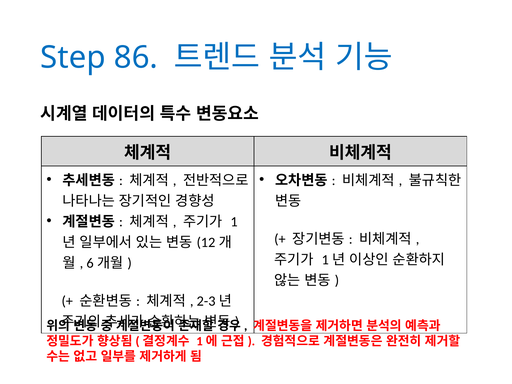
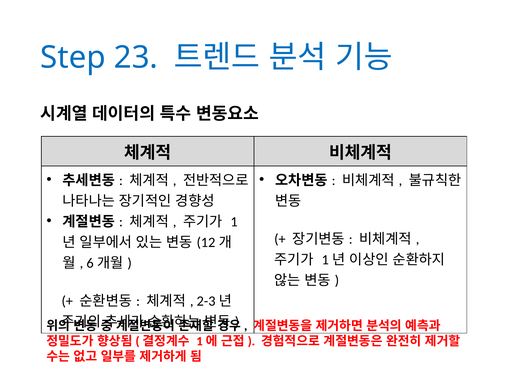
86: 86 -> 23
